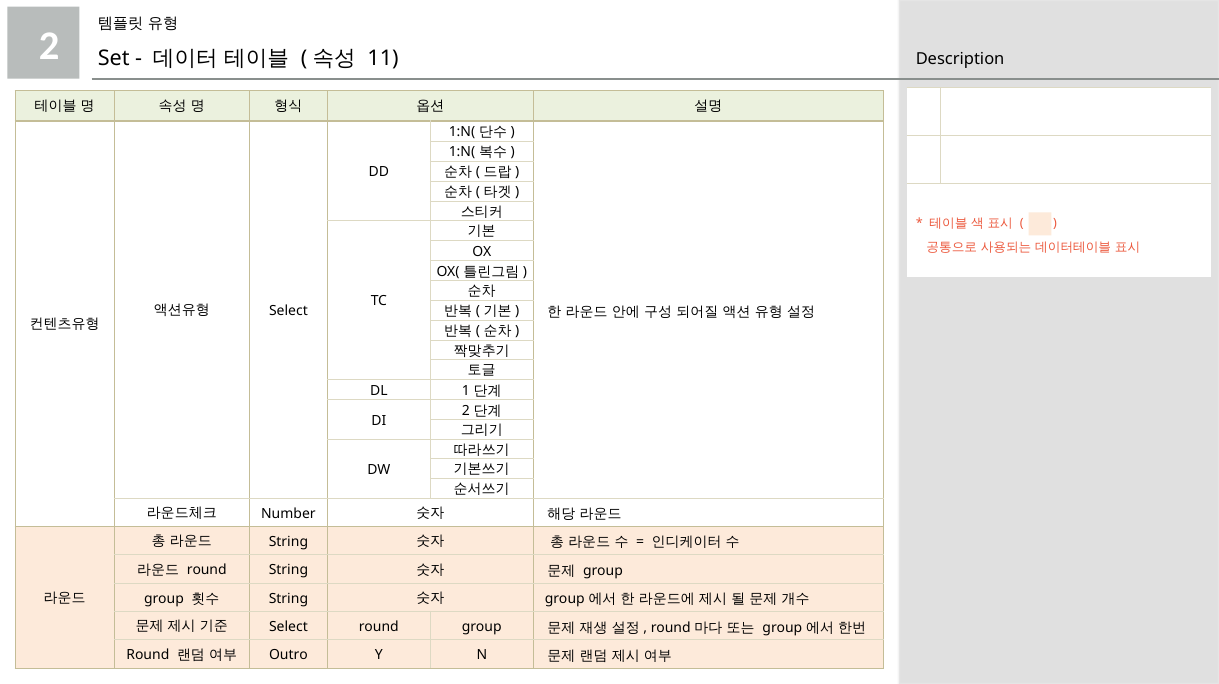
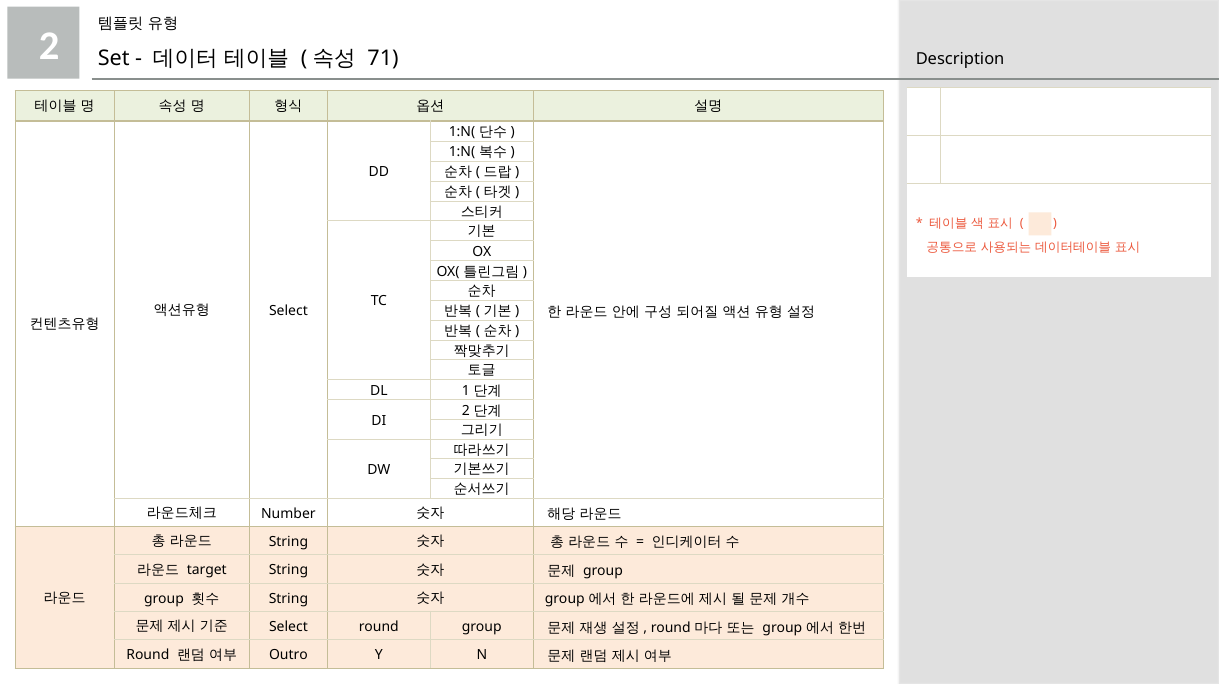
11: 11 -> 71
round at (207, 570): round -> target
